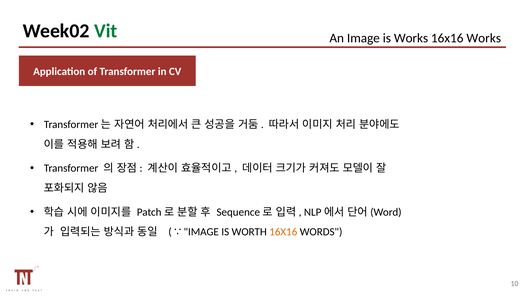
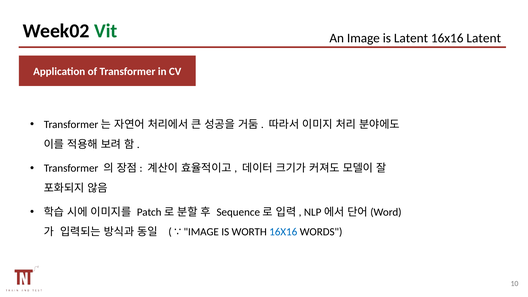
is Works: Works -> Latent
16x16 Works: Works -> Latent
16X16 at (283, 232) colour: orange -> blue
